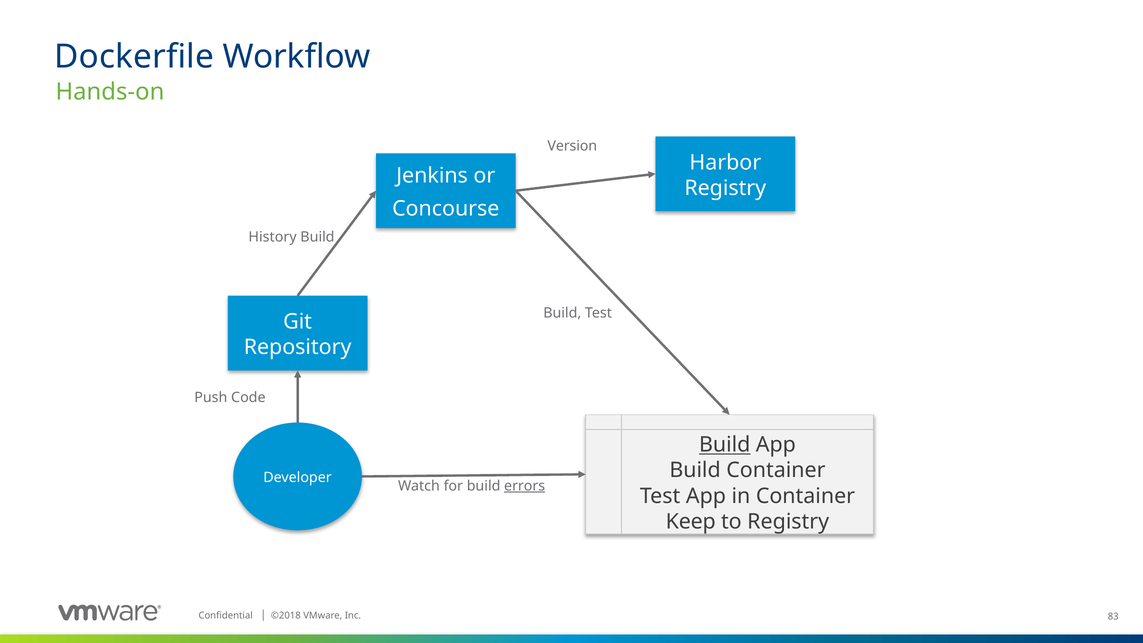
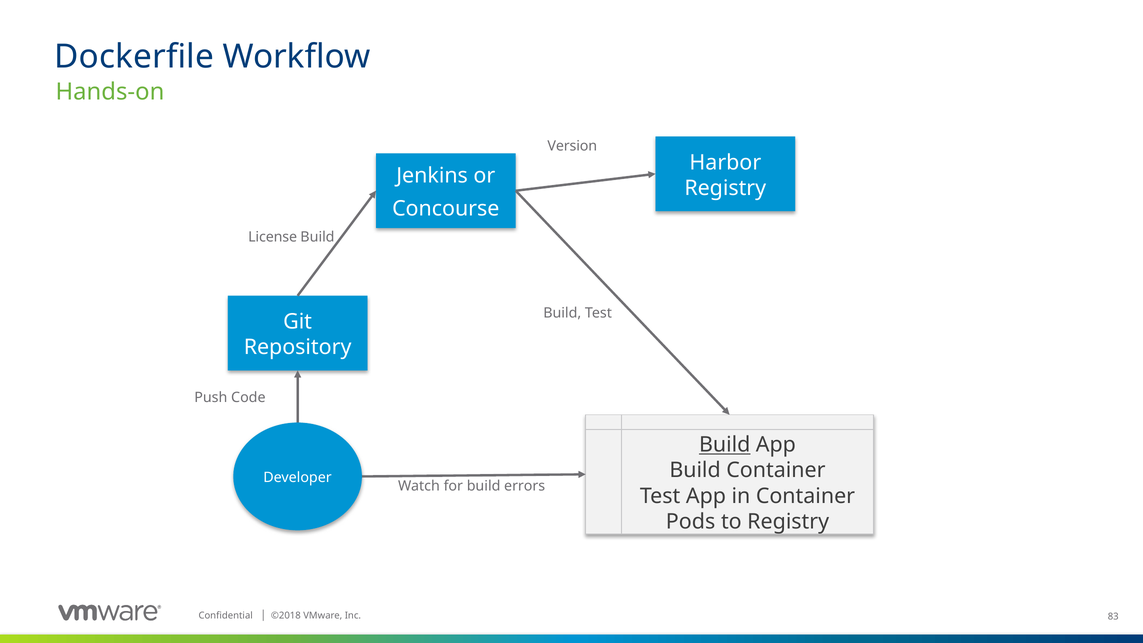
History: History -> License
errors underline: present -> none
Keep: Keep -> Pods
